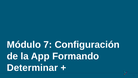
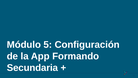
7: 7 -> 5
Determinar: Determinar -> Secundaria
